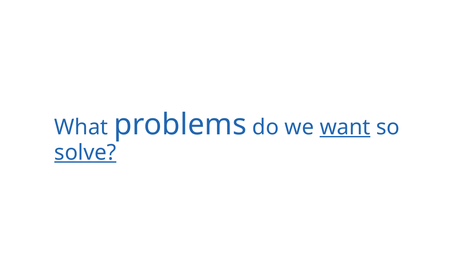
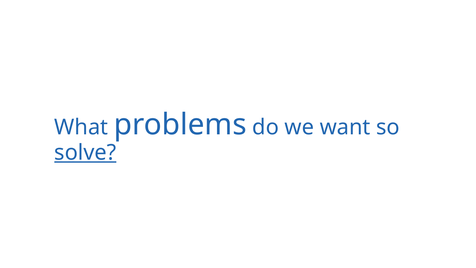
want underline: present -> none
